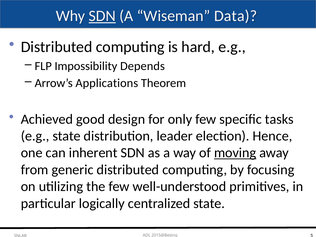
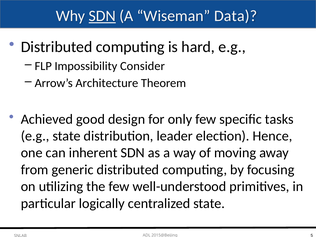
Depends: Depends -> Consider
Applications: Applications -> Architecture
moving underline: present -> none
